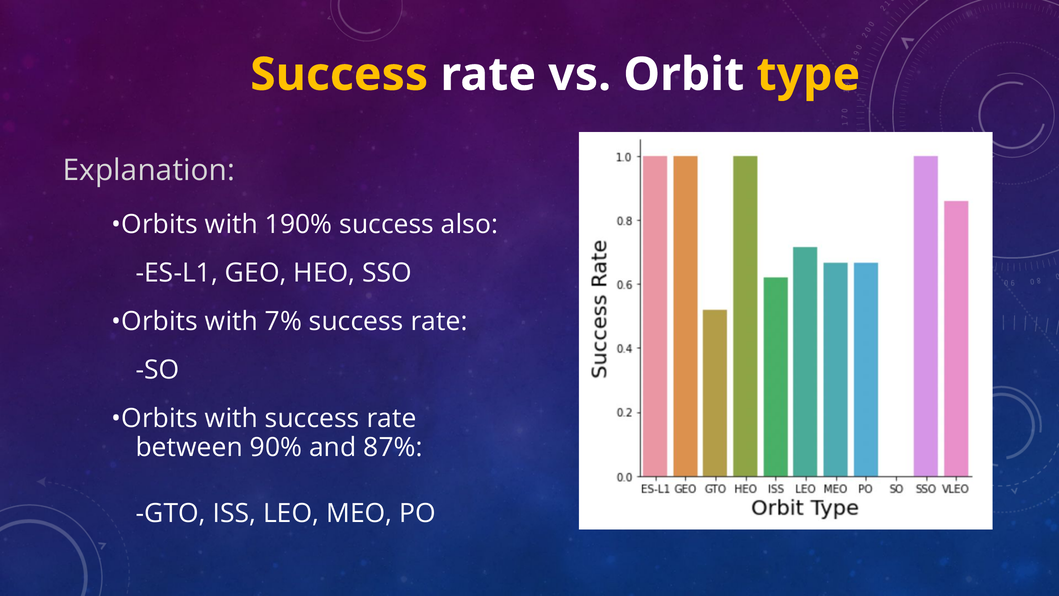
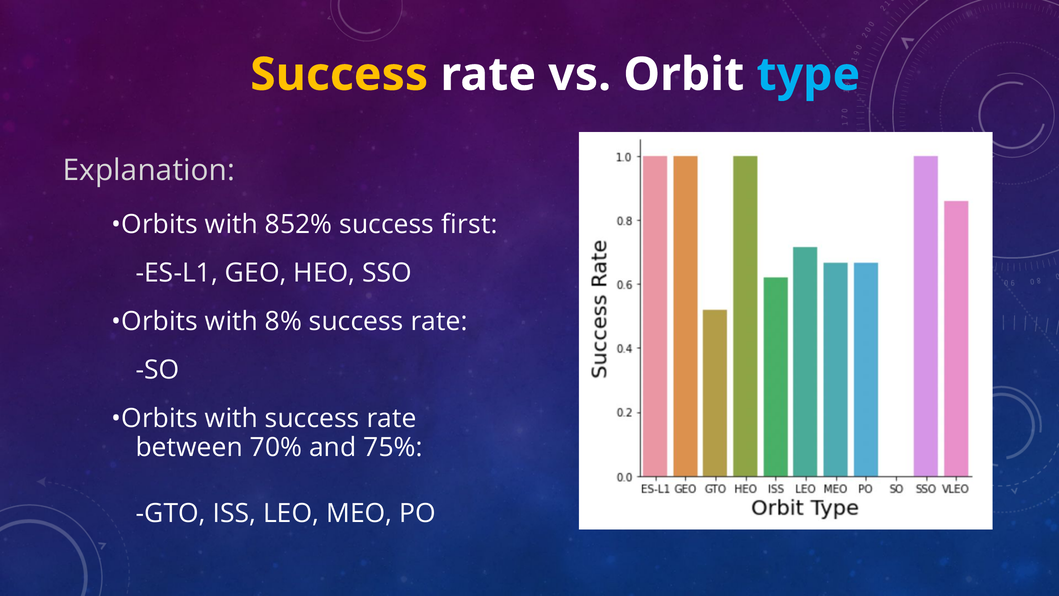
type colour: yellow -> light blue
190%: 190% -> 852%
also: also -> first
7%: 7% -> 8%
90%: 90% -> 70%
87%: 87% -> 75%
